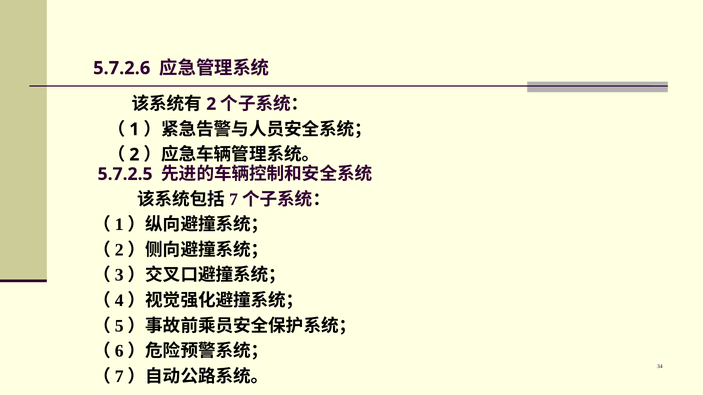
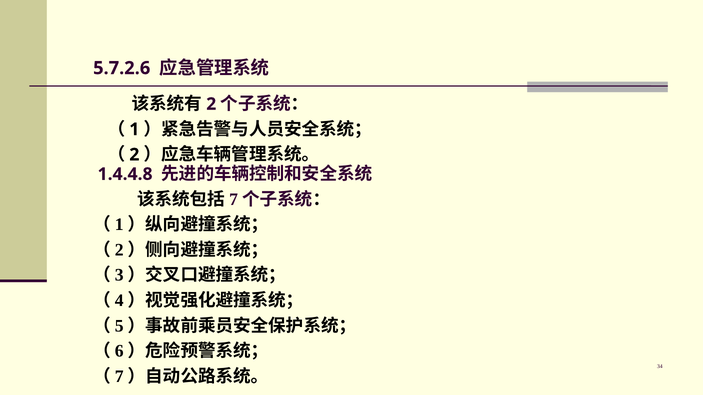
5.7.2.5: 5.7.2.5 -> 1.4.4.8
